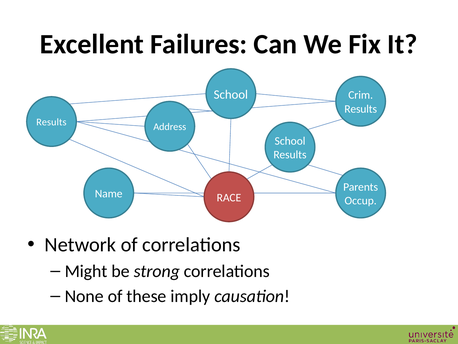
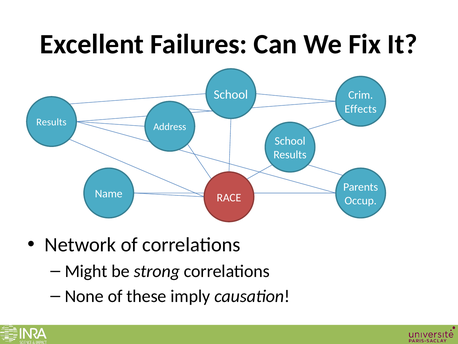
Results at (361, 109): Results -> Effects
